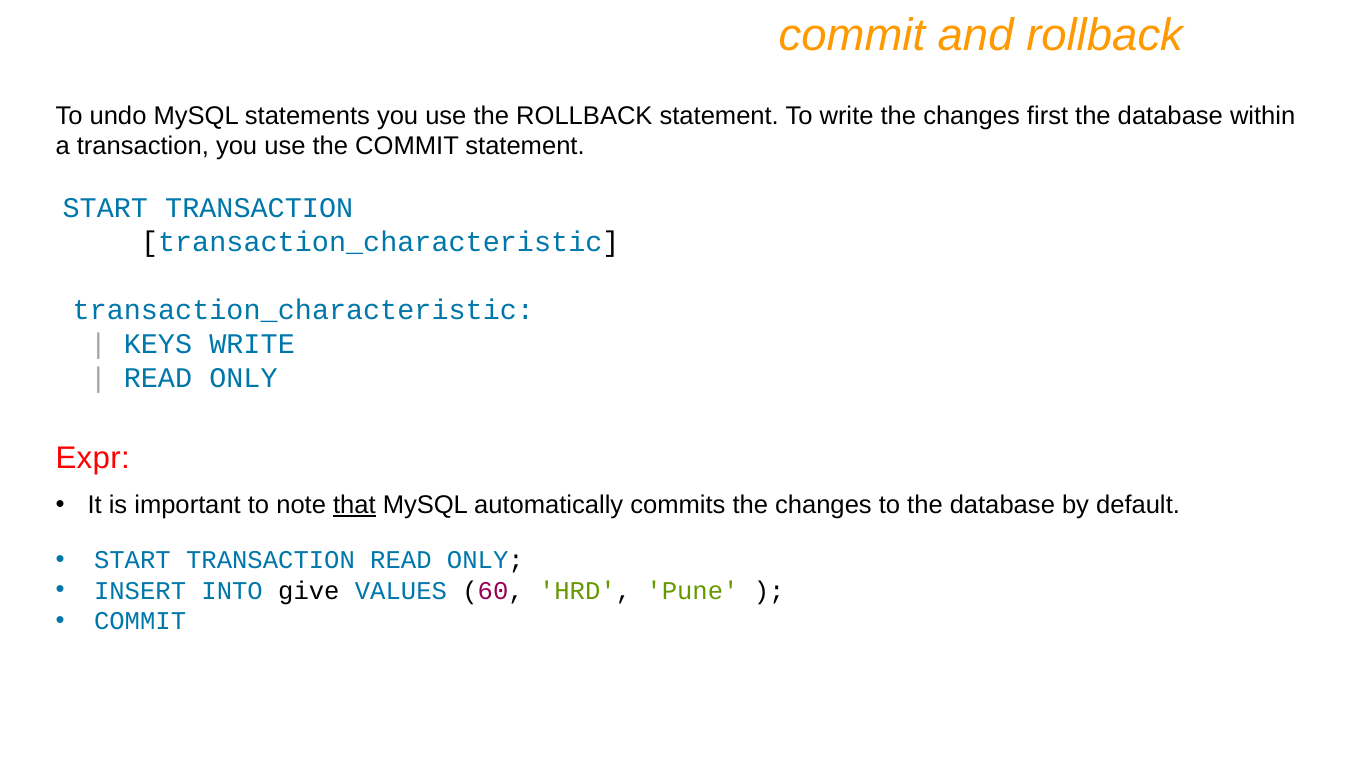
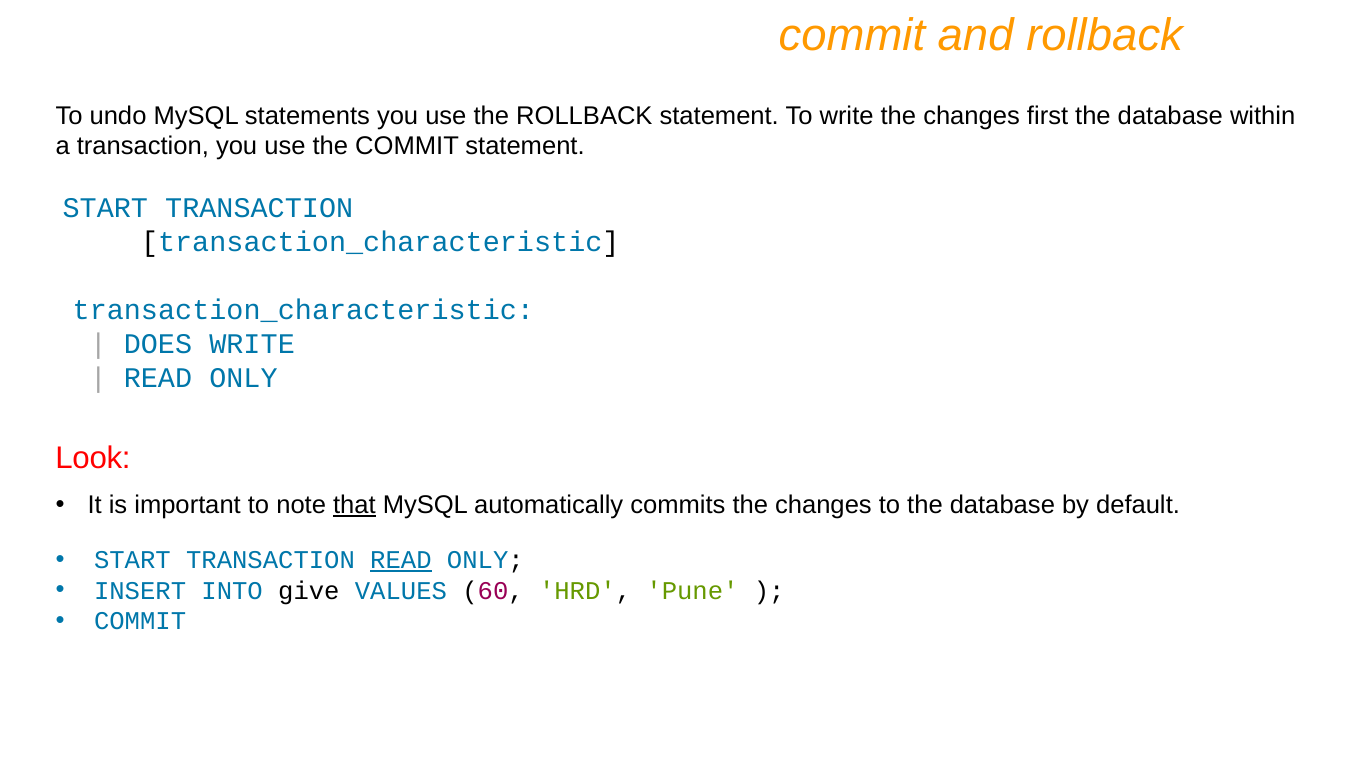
KEYS: KEYS -> DOES
Expr: Expr -> Look
READ at (401, 560) underline: none -> present
